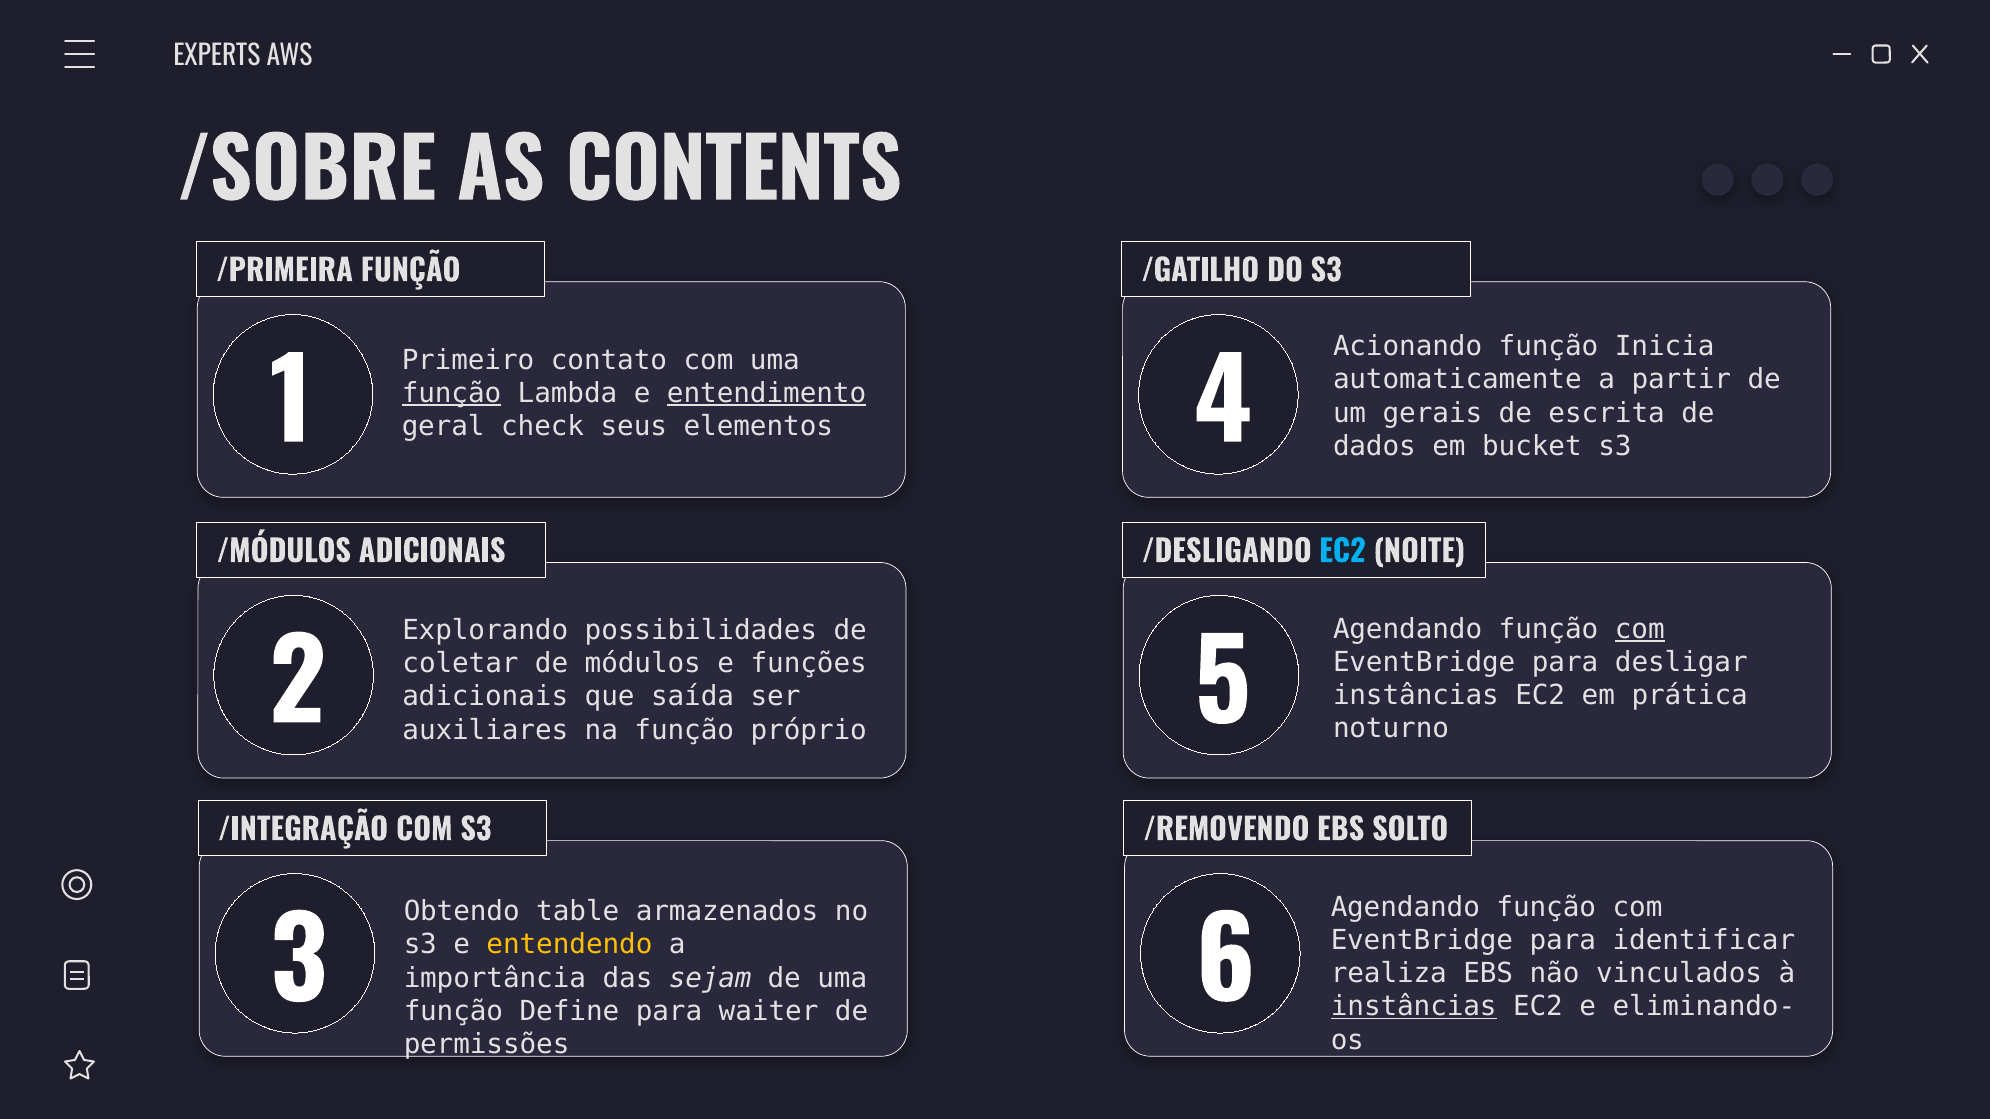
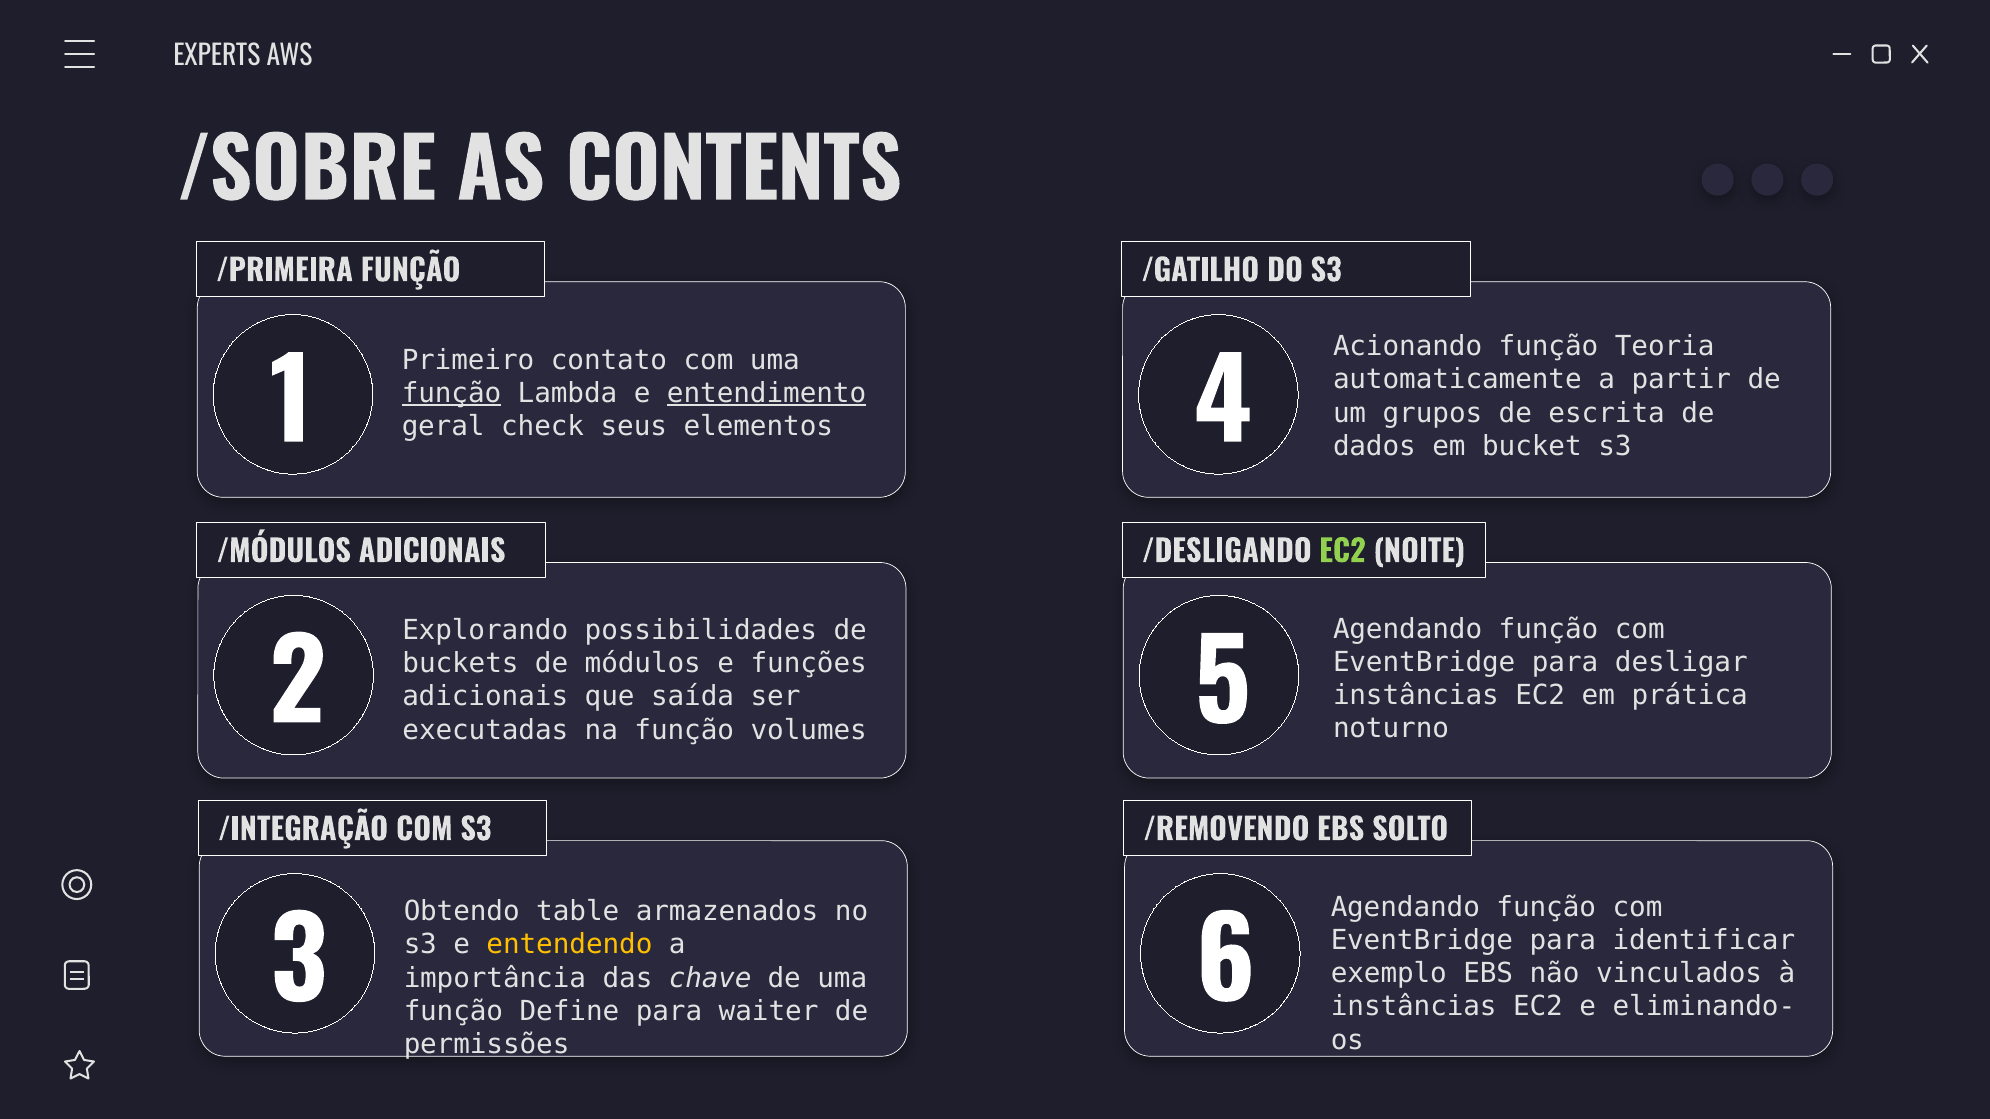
Inicia: Inicia -> Teoria
gerais: gerais -> grupos
EC2 at (1343, 552) colour: light blue -> light green
com at (1640, 629) underline: present -> none
coletar: coletar -> buckets
auxiliares: auxiliares -> executadas
próprio: próprio -> volumes
realiza: realiza -> exemplo
sejam: sejam -> chave
instâncias at (1414, 1007) underline: present -> none
